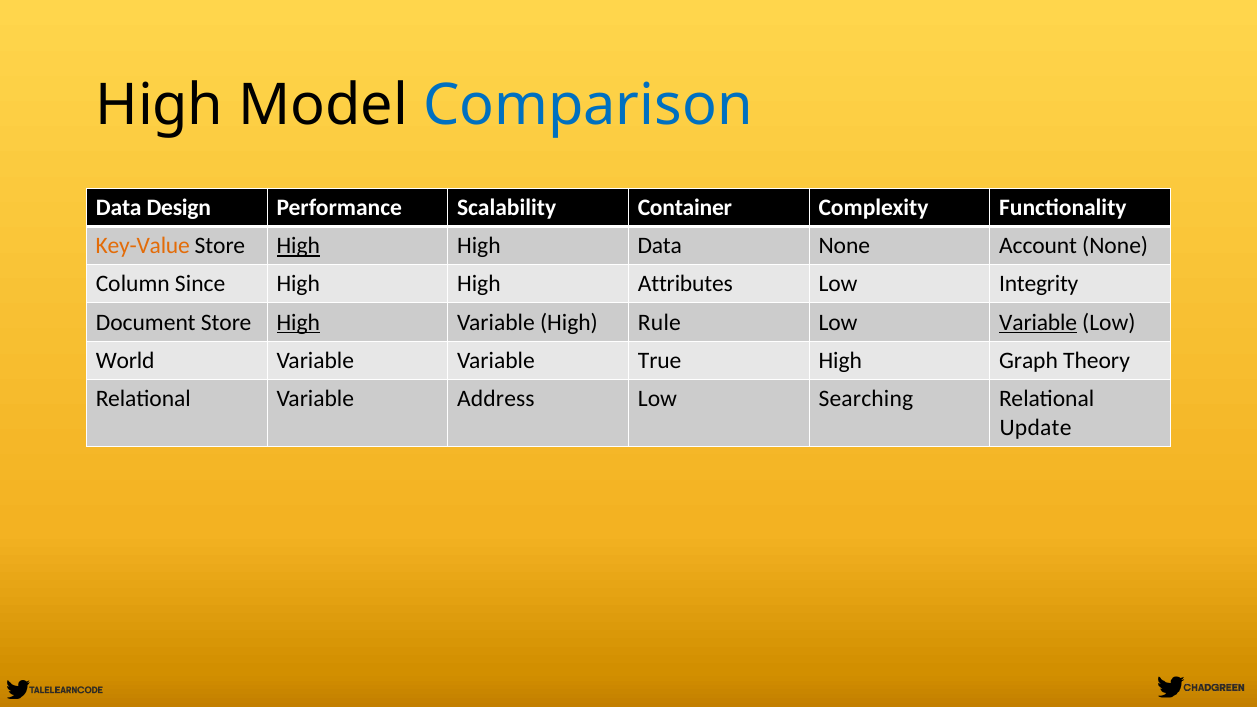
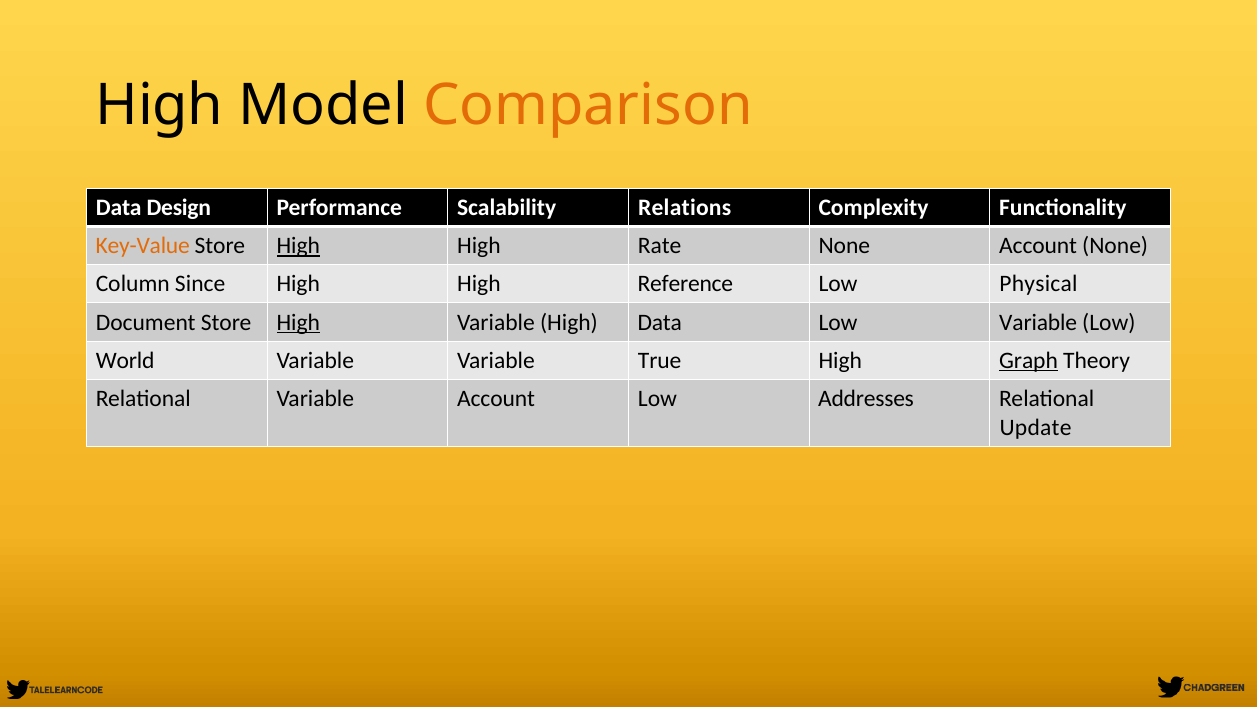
Comparison colour: blue -> orange
Container: Container -> Relations
High Data: Data -> Rate
Attributes: Attributes -> Reference
Integrity: Integrity -> Physical
High Rule: Rule -> Data
Variable at (1038, 322) underline: present -> none
Graph underline: none -> present
Variable Address: Address -> Account
Searching: Searching -> Addresses
